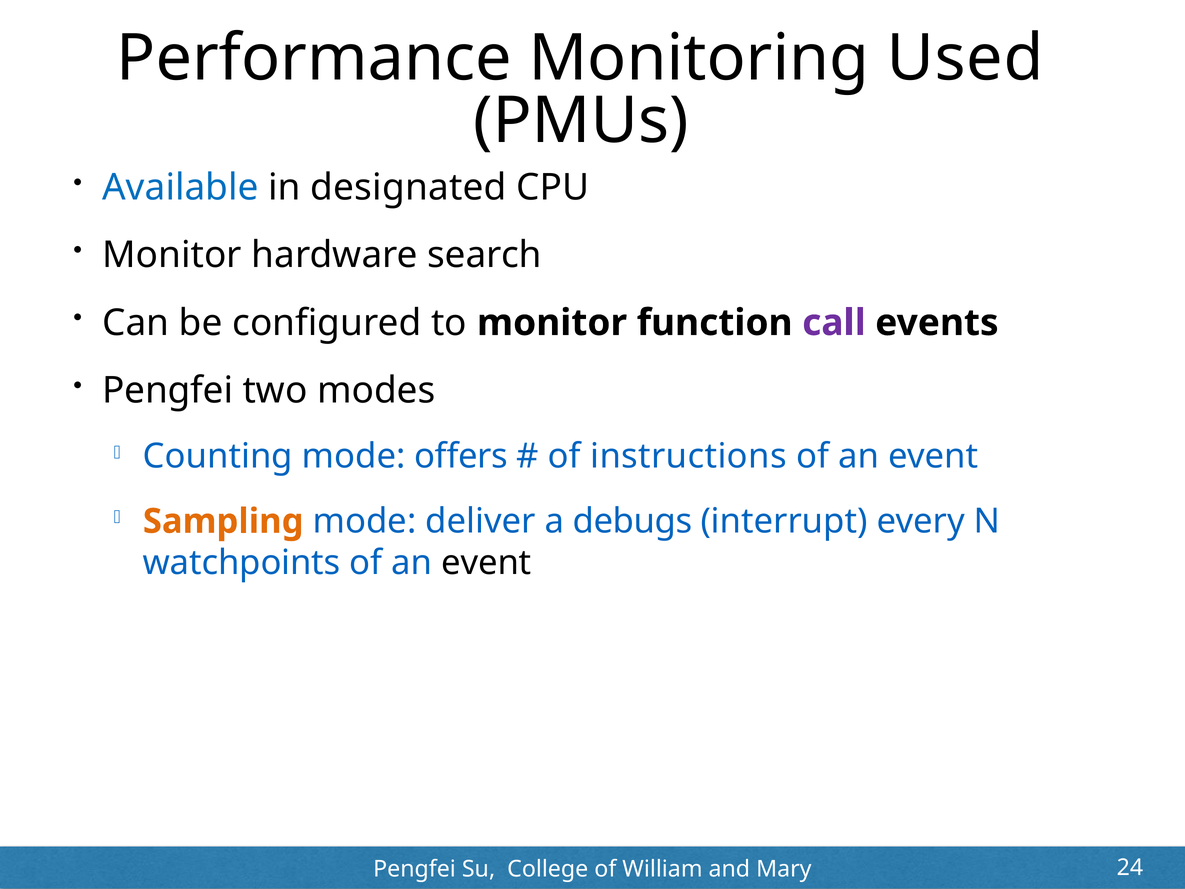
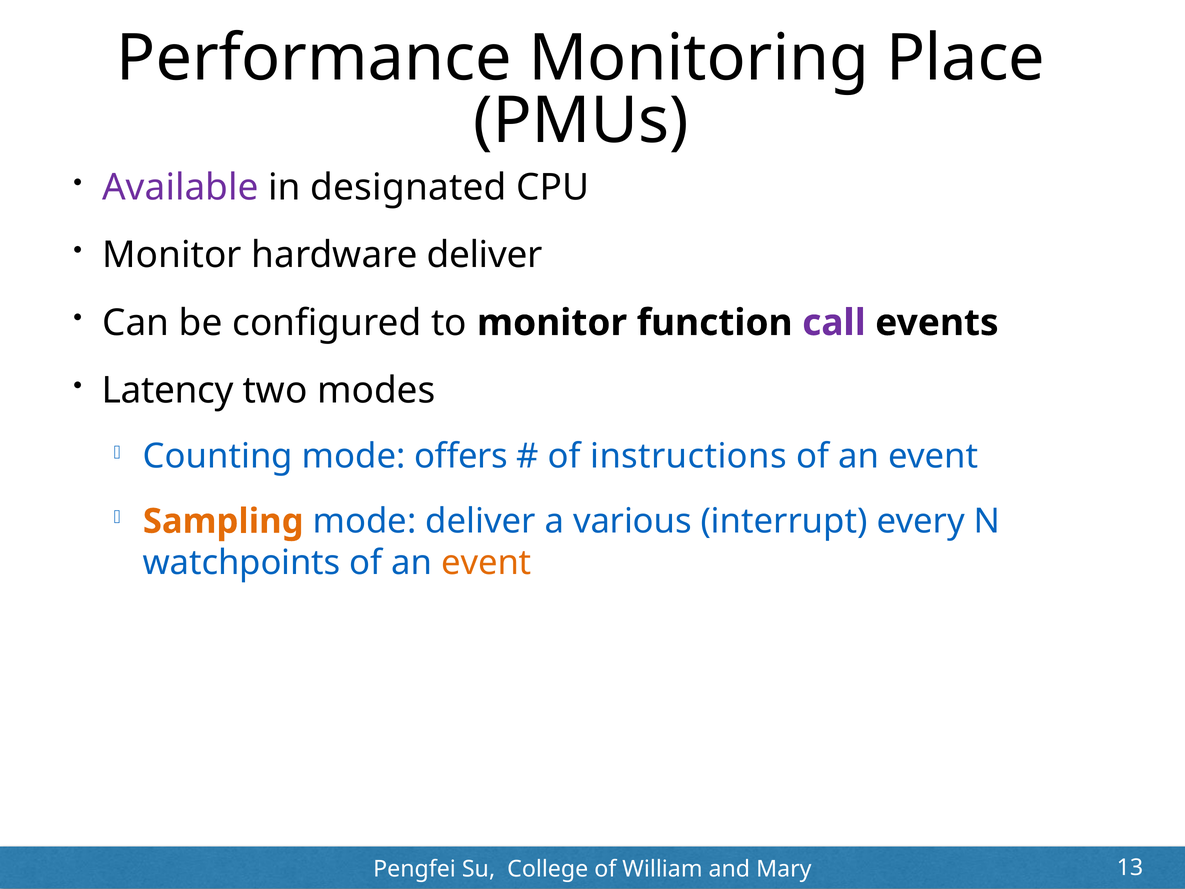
Used: Used -> Place
Available colour: blue -> purple
hardware search: search -> deliver
Pengfei at (168, 390): Pengfei -> Latency
debugs: debugs -> various
event at (486, 563) colour: black -> orange
24: 24 -> 13
